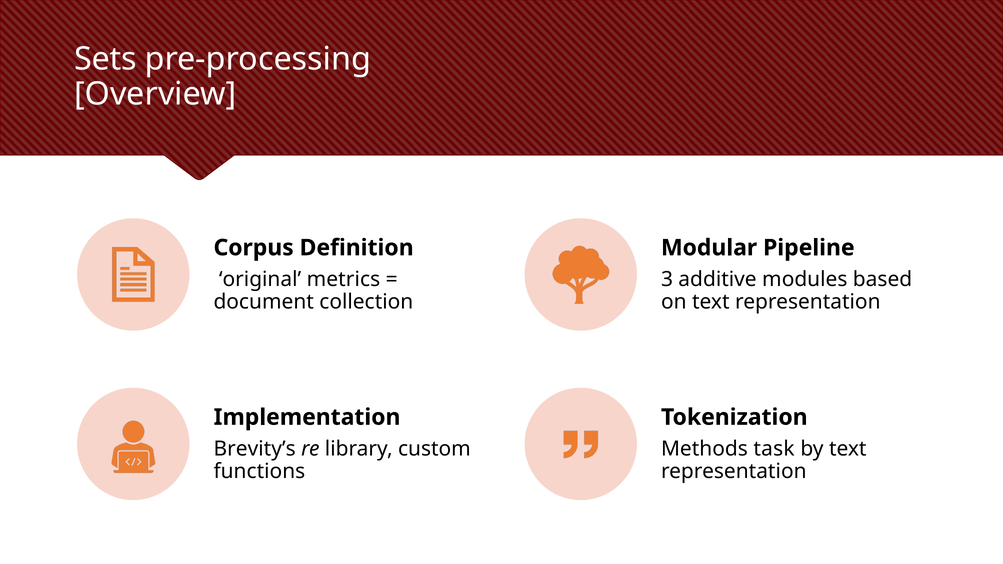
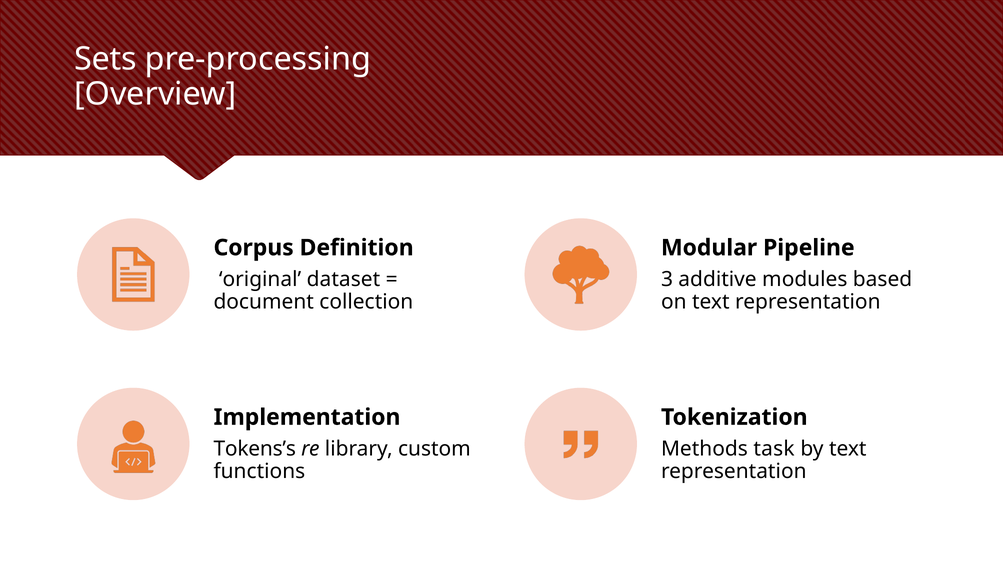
metrics: metrics -> dataset
Brevity’s: Brevity’s -> Tokens’s
